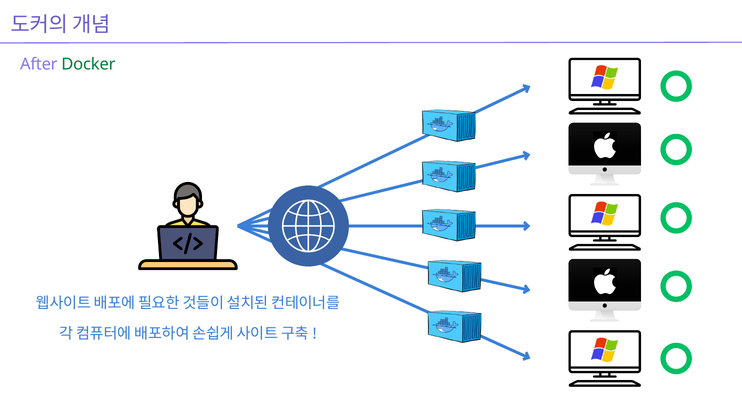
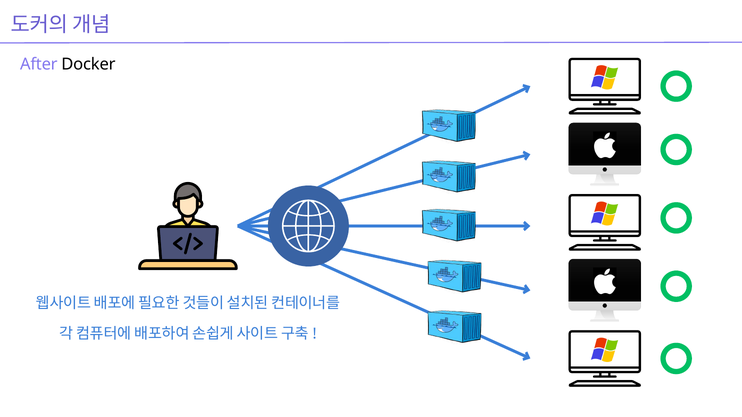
Docker colour: green -> black
